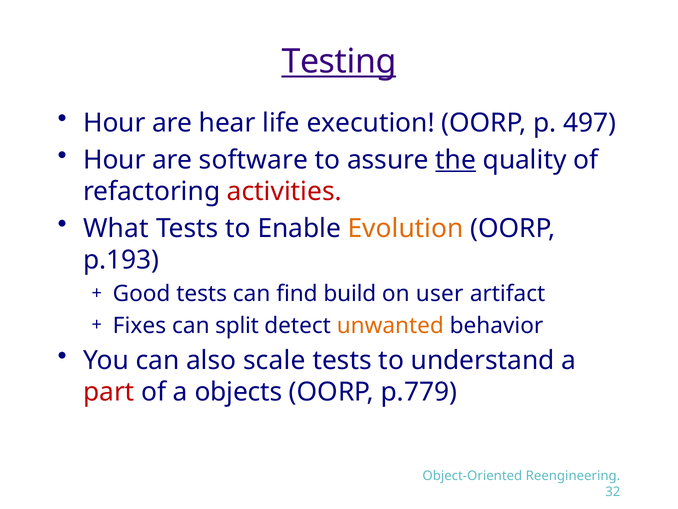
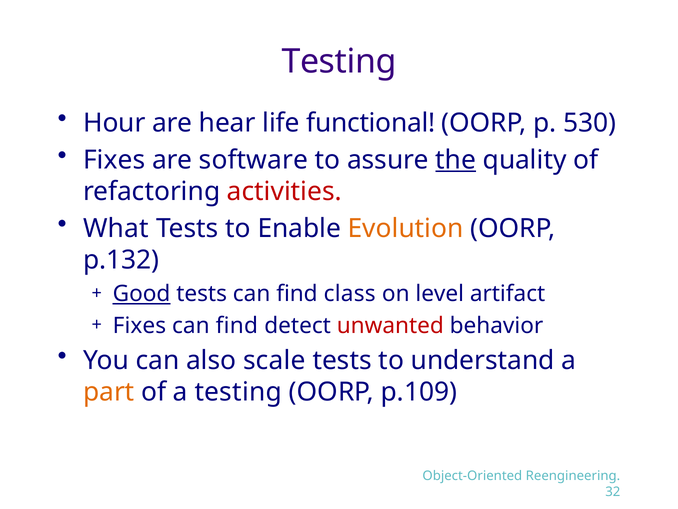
Testing at (339, 62) underline: present -> none
execution: execution -> functional
497: 497 -> 530
Hour at (114, 160): Hour -> Fixes
p.193: p.193 -> p.132
Good underline: none -> present
build: build -> class
user: user -> level
split at (237, 325): split -> find
unwanted colour: orange -> red
part colour: red -> orange
a objects: objects -> testing
p.779: p.779 -> p.109
